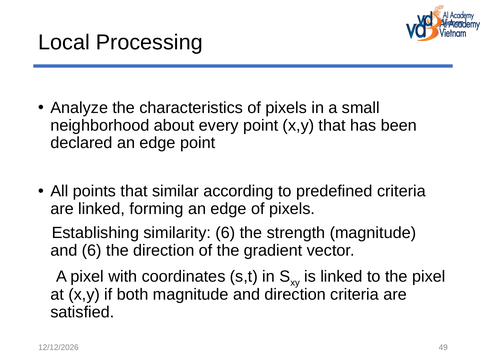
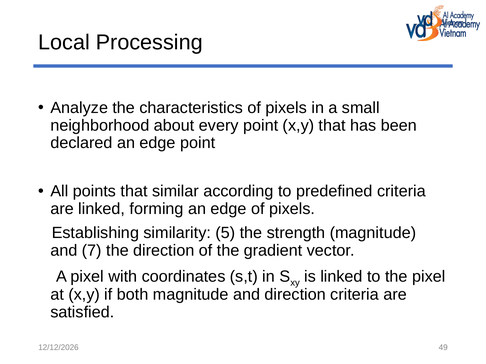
similarity 6: 6 -> 5
and 6: 6 -> 7
